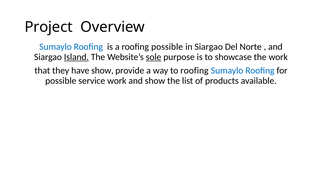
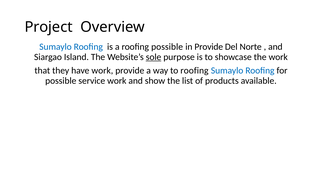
in Siargao: Siargao -> Provide
Island underline: present -> none
have show: show -> work
